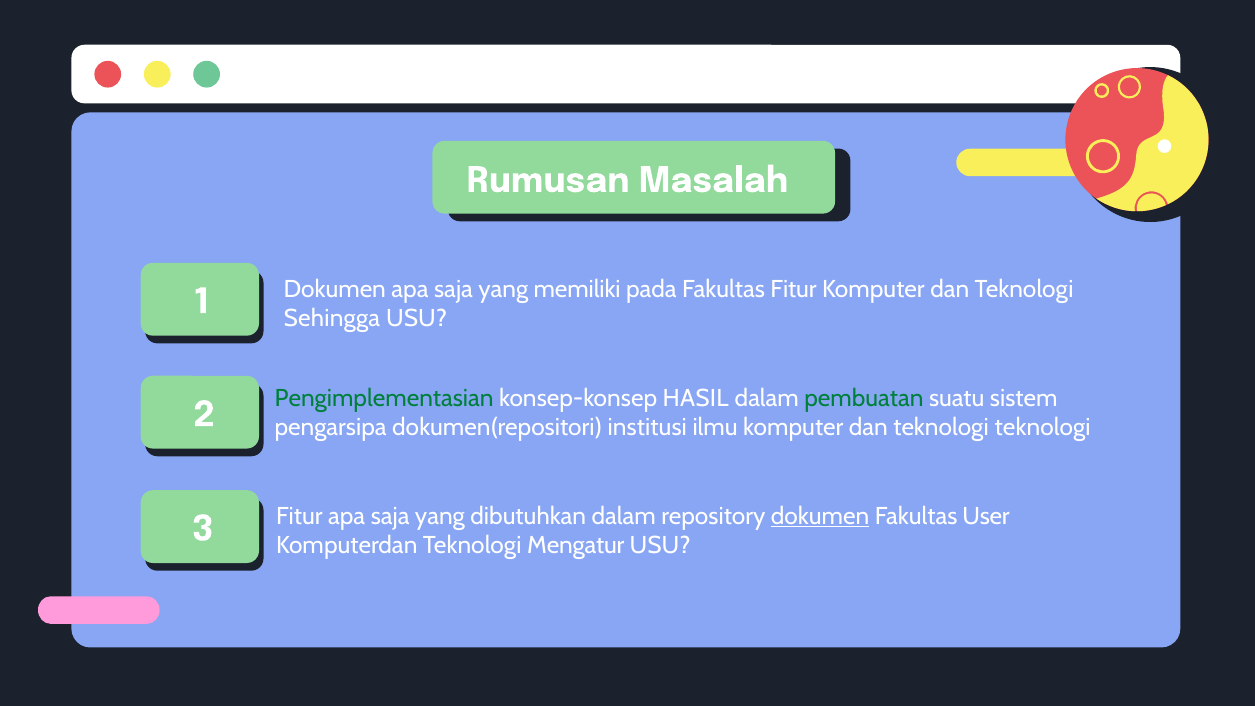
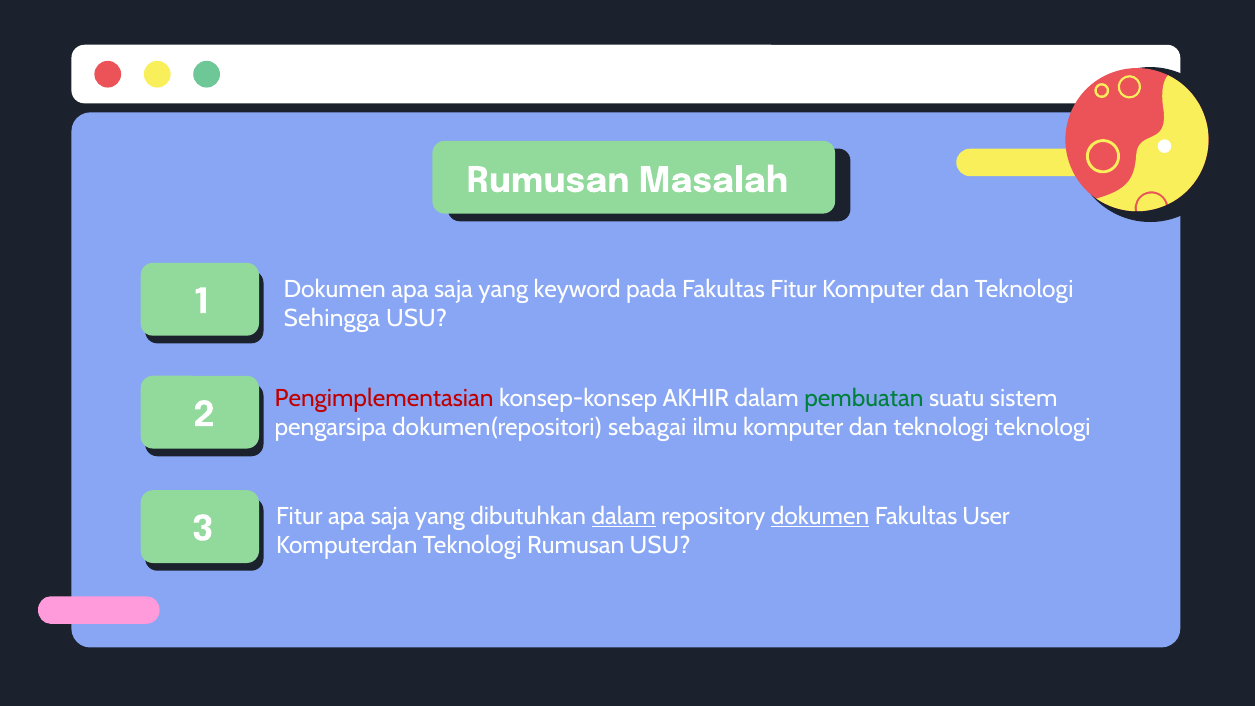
memiliki: memiliki -> keyword
Pengimplementasian colour: green -> red
HASIL: HASIL -> AKHIR
institusi: institusi -> sebagai
dalam at (624, 516) underline: none -> present
Teknologi Mengatur: Mengatur -> Rumusan
